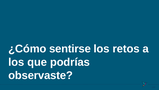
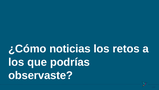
sentirse: sentirse -> noticias
